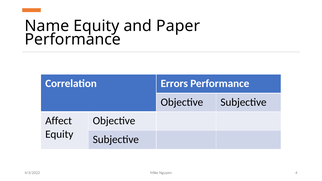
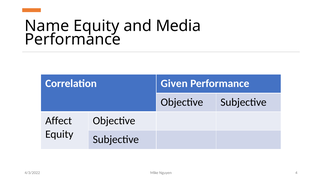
Paper: Paper -> Media
Errors: Errors -> Given
